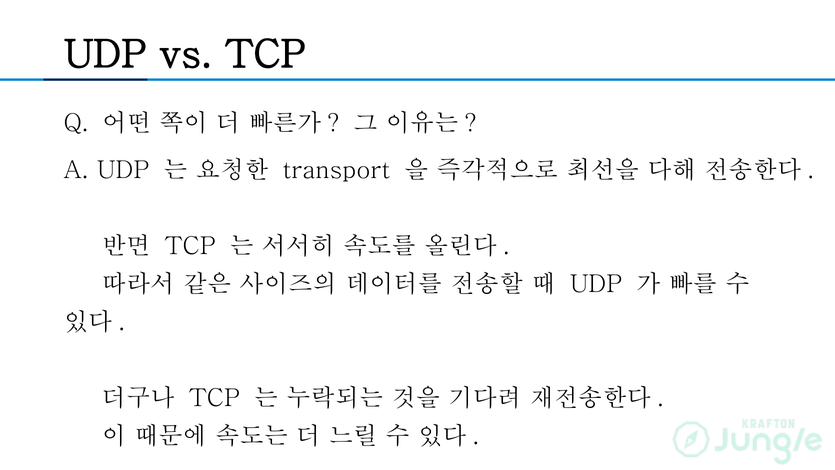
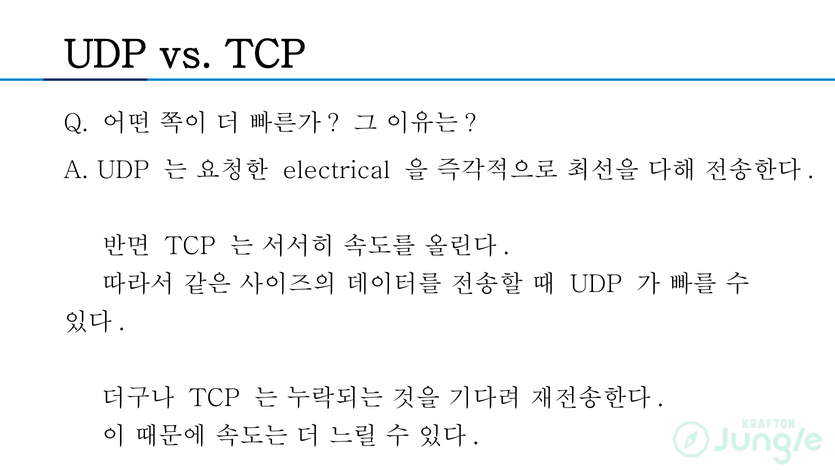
transport: transport -> electrical
